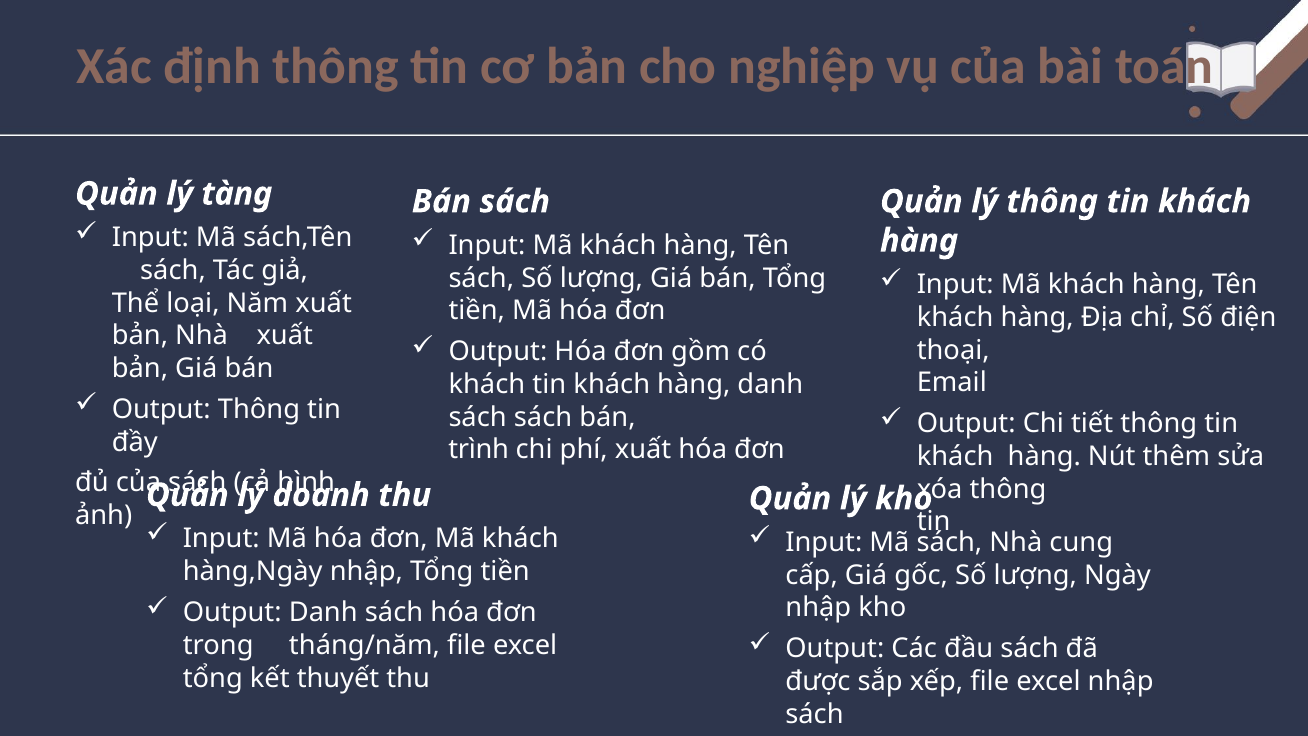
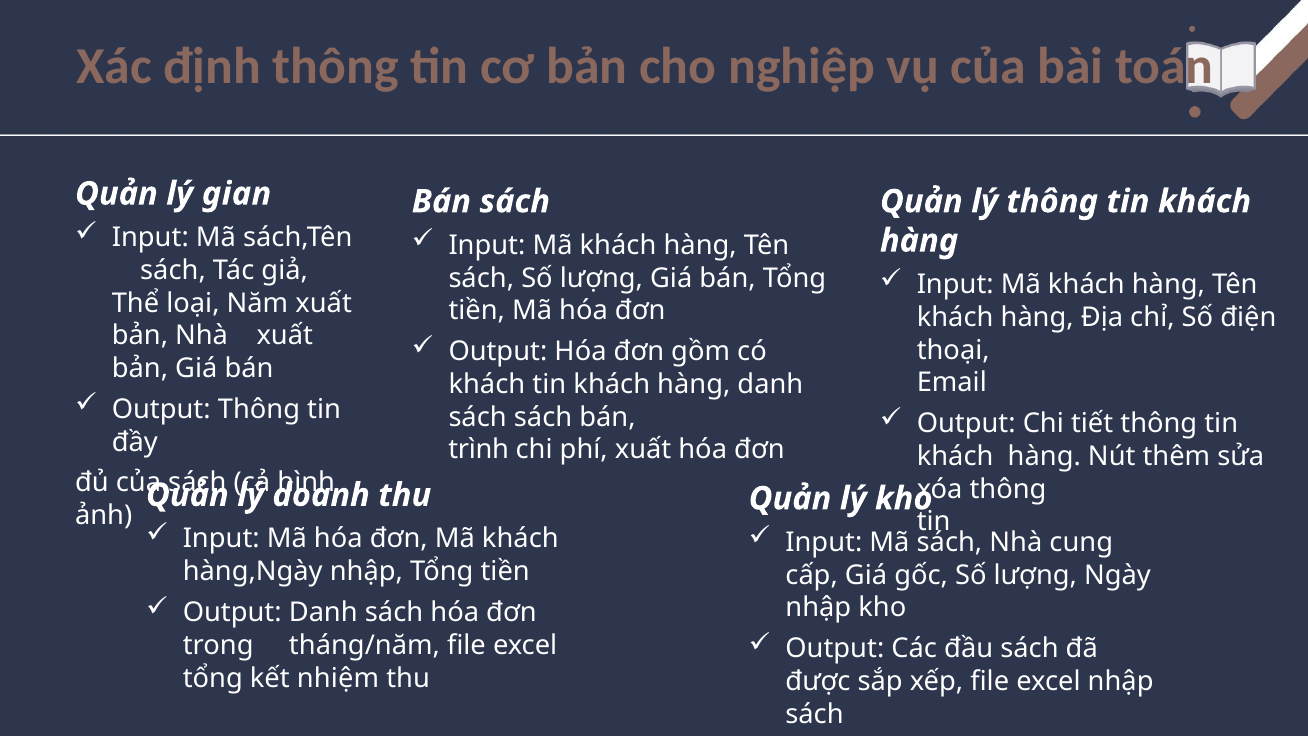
tàng: tàng -> gian
thuyết: thuyết -> nhiệm
